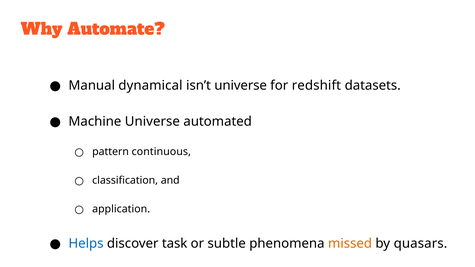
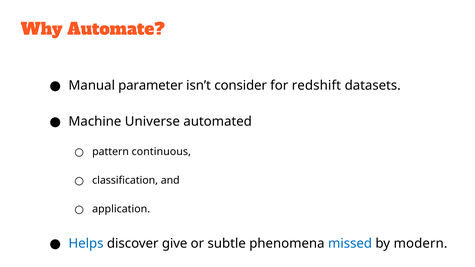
dynamical: dynamical -> parameter
isn’t universe: universe -> consider
task: task -> give
missed colour: orange -> blue
quasars: quasars -> modern
